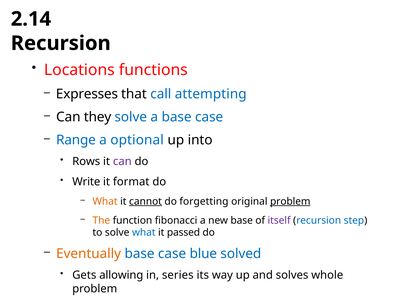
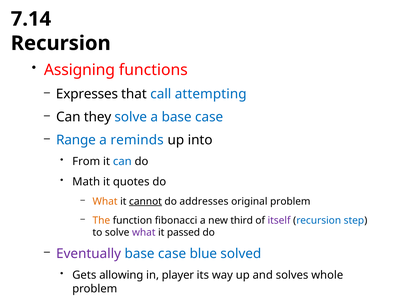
2.14: 2.14 -> 7.14
Locations: Locations -> Assigning
optional: optional -> reminds
Rows: Rows -> From
can at (122, 161) colour: purple -> blue
Write: Write -> Math
format: format -> quotes
forgetting: forgetting -> addresses
problem at (290, 201) underline: present -> none
new base: base -> third
what at (144, 232) colour: blue -> purple
Eventually colour: orange -> purple
series: series -> player
